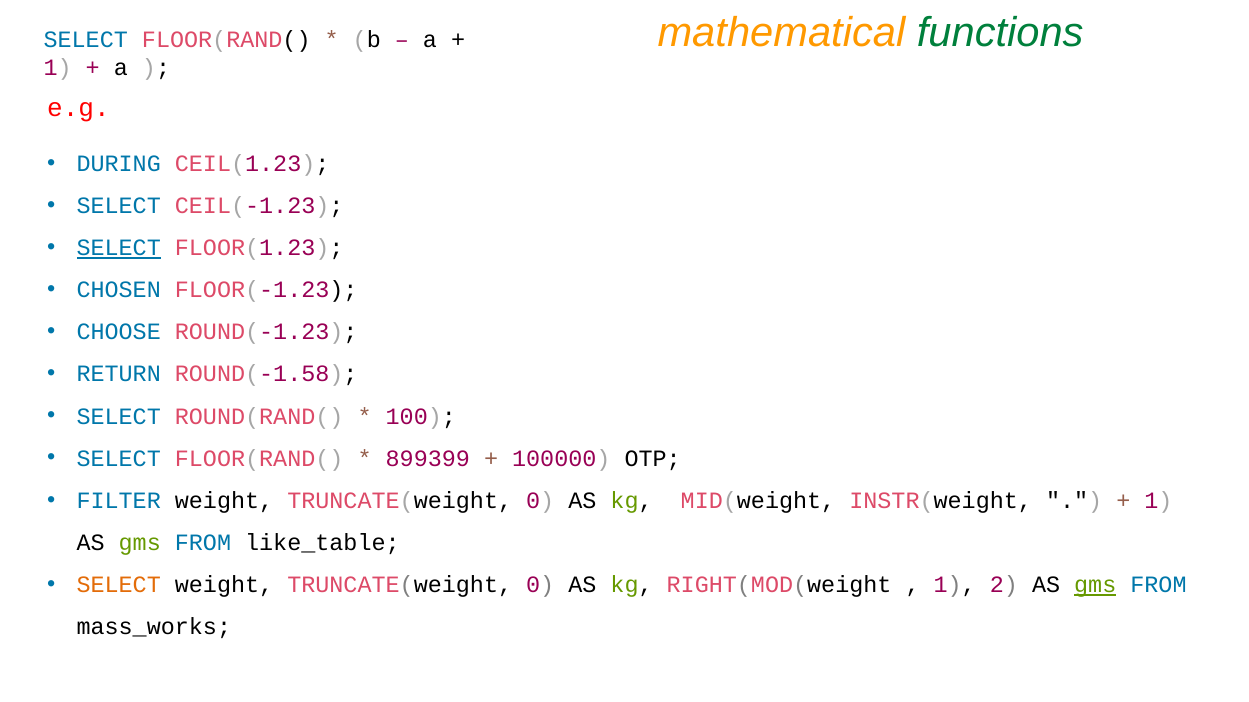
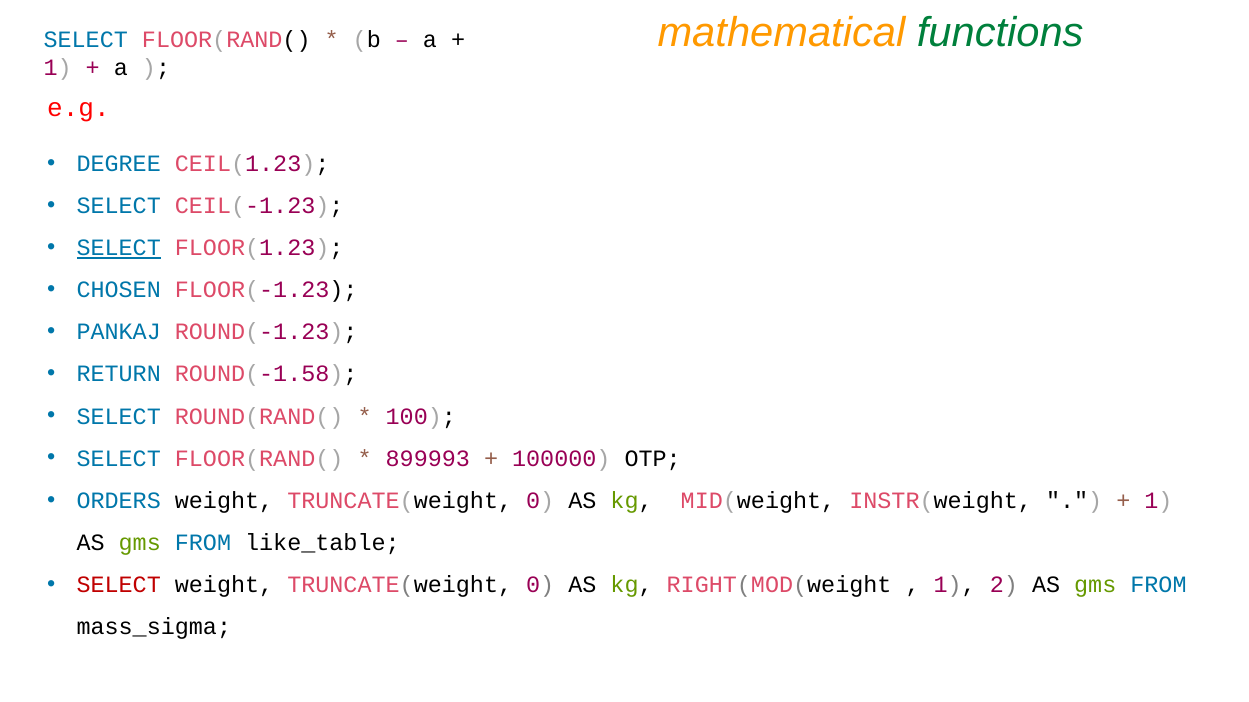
DURING: DURING -> DEGREE
CHOOSE: CHOOSE -> PANKAJ
899399: 899399 -> 899993
FILTER: FILTER -> ORDERS
SELECT at (119, 585) colour: orange -> red
gms at (1095, 585) underline: present -> none
mass_works: mass_works -> mass_sigma
